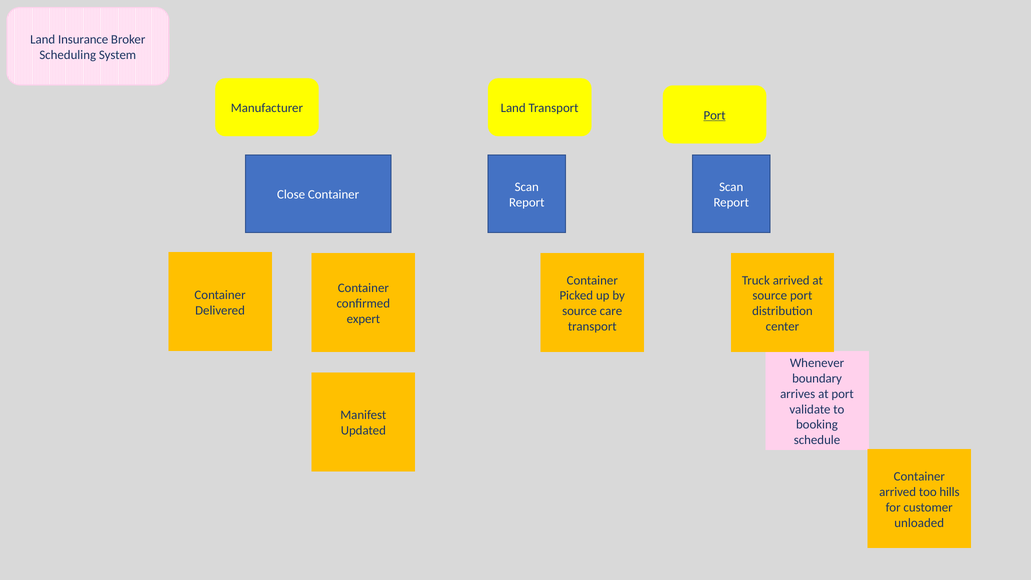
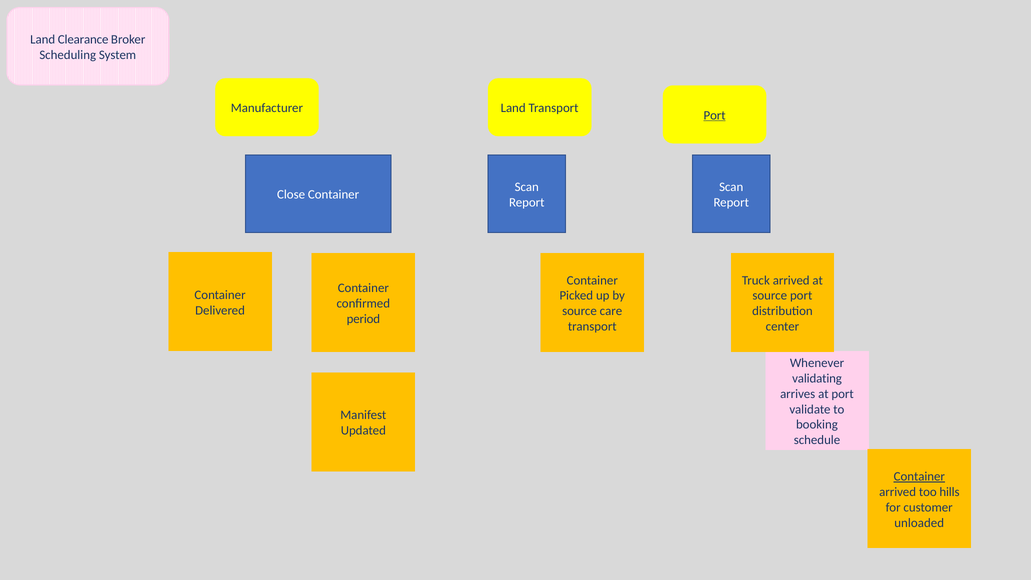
Insurance: Insurance -> Clearance
expert: expert -> period
boundary: boundary -> validating
Container at (919, 476) underline: none -> present
